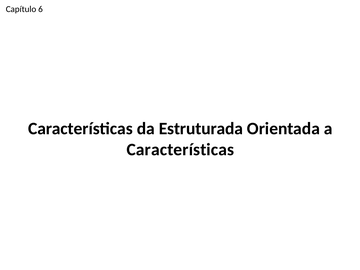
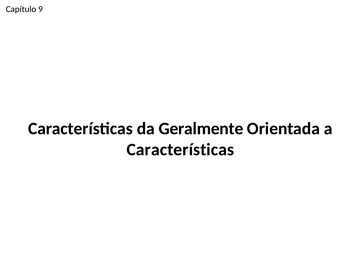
6: 6 -> 9
Estruturada: Estruturada -> Geralmente
